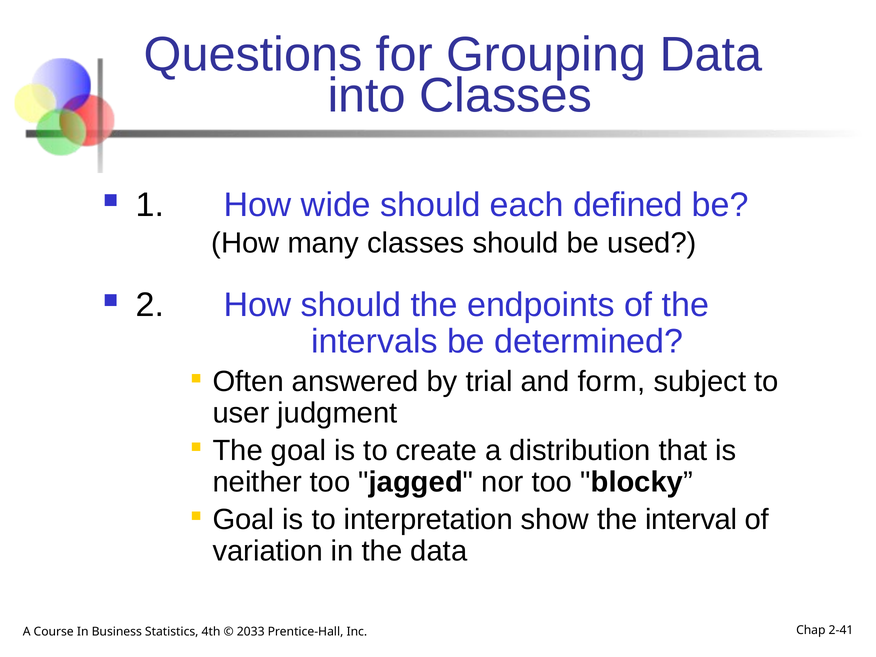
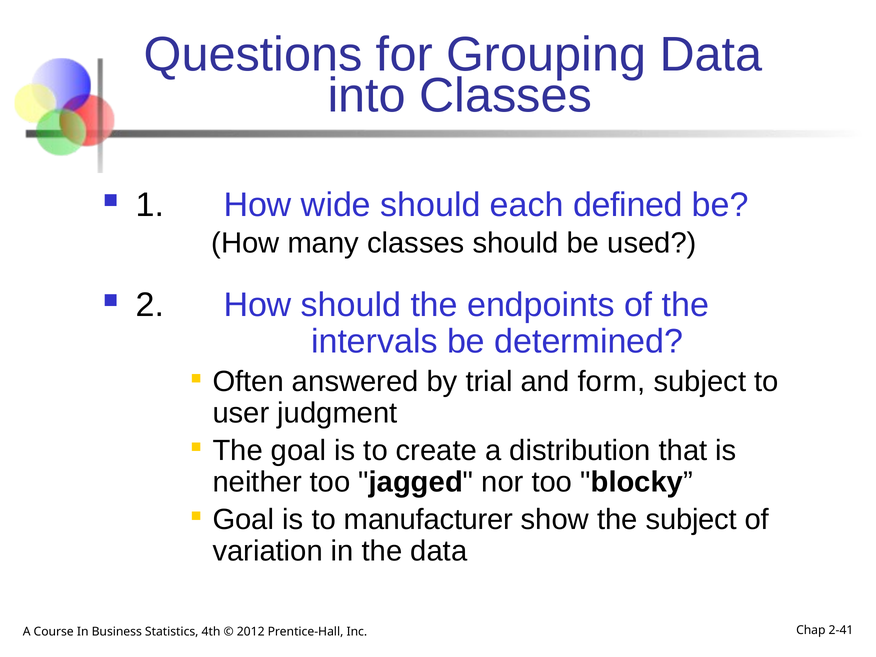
interpretation: interpretation -> manufacturer
the interval: interval -> subject
2033: 2033 -> 2012
